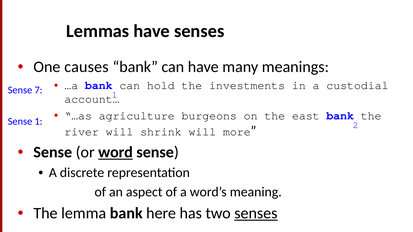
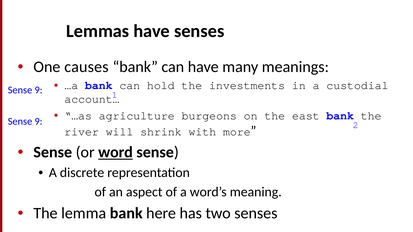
7 at (38, 90): 7 -> 9
1 at (38, 122): 1 -> 9
shrink will: will -> with
senses at (256, 213) underline: present -> none
